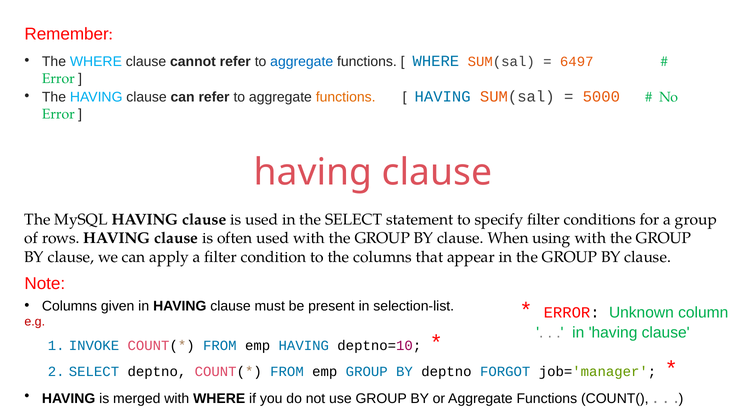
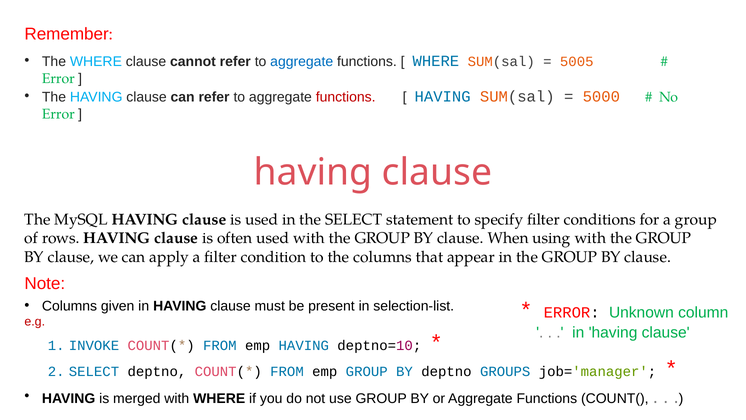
6497: 6497 -> 5005
functions at (346, 97) colour: orange -> red
FORGOT: FORGOT -> GROUPS
